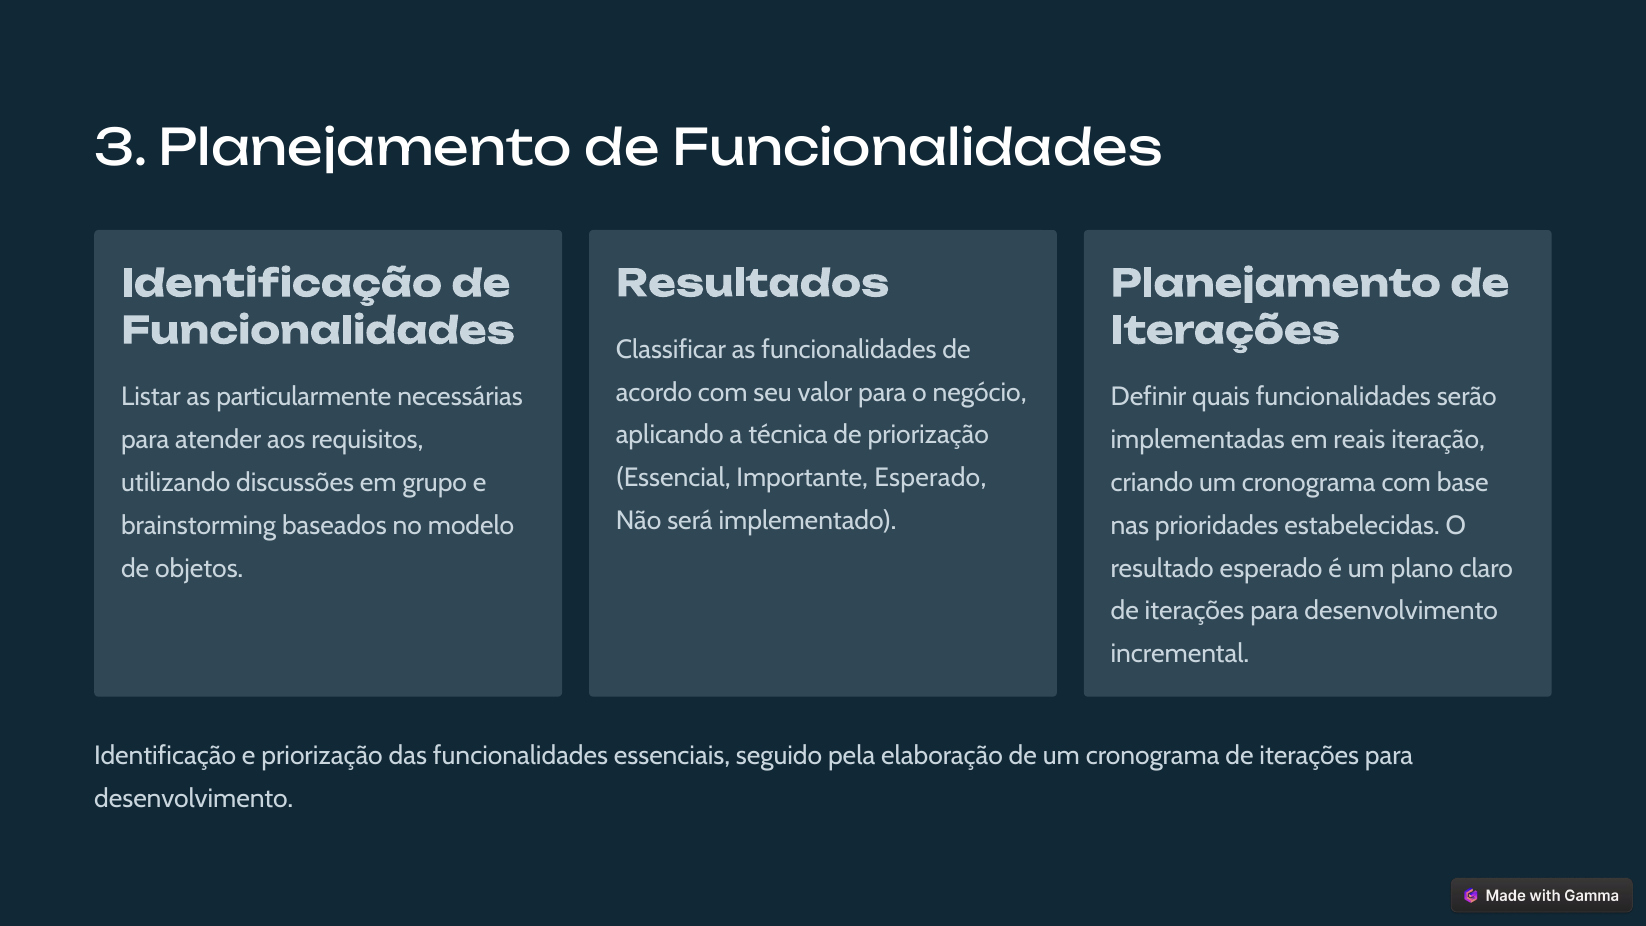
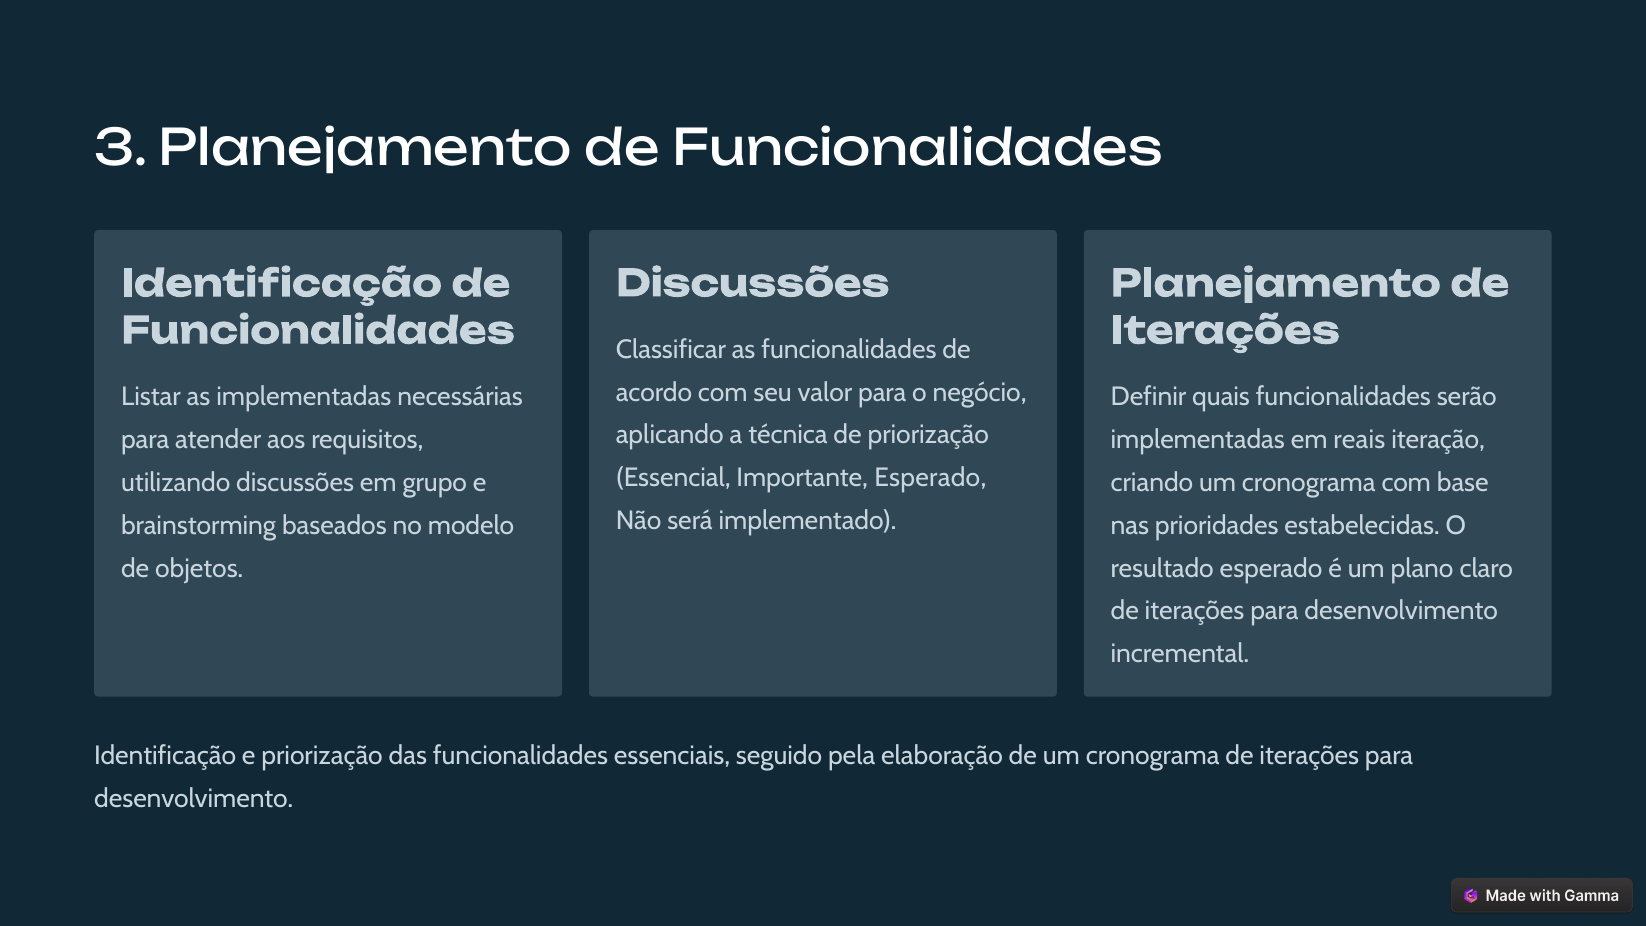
Resultados at (753, 284): Resultados -> Discussões
as particularmente: particularmente -> implementadas
